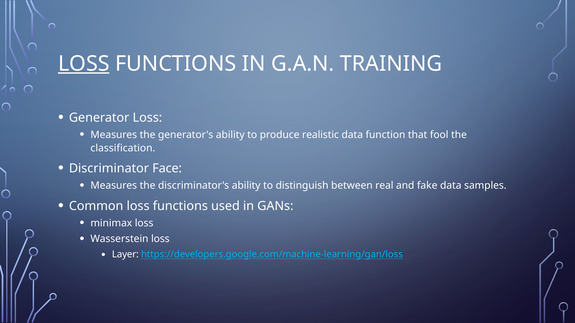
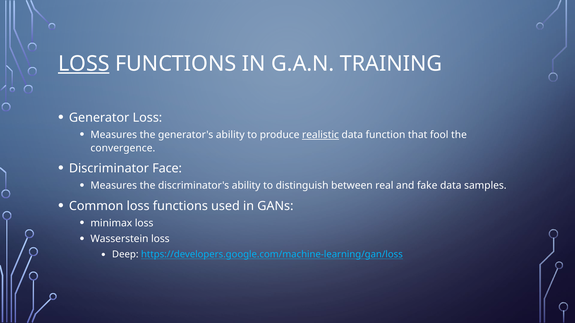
realistic underline: none -> present
classification: classification -> convergence
Layer: Layer -> Deep
